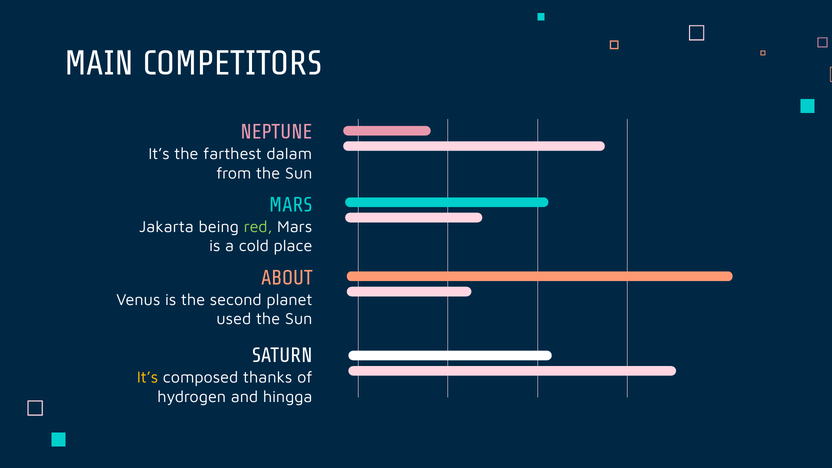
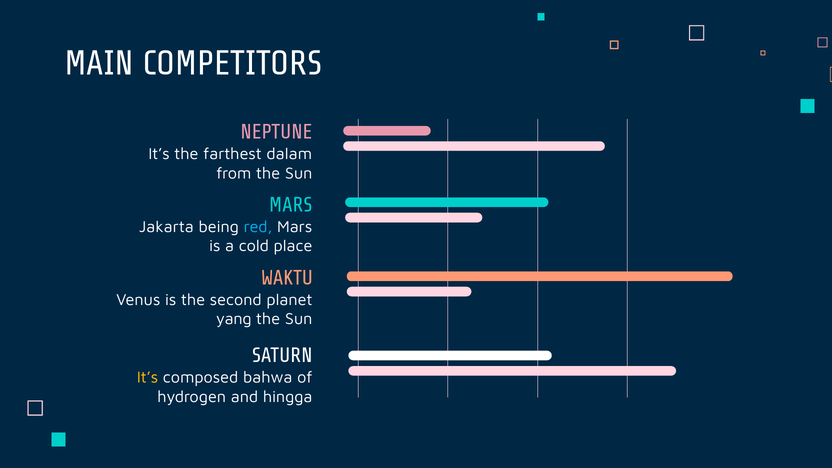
red colour: light green -> light blue
ABOUT: ABOUT -> WAKTU
used: used -> yang
thanks: thanks -> bahwa
